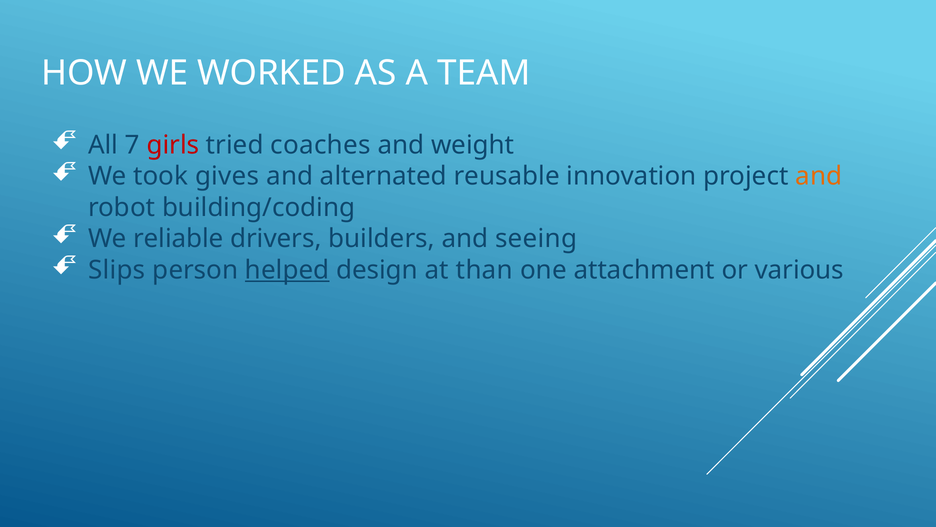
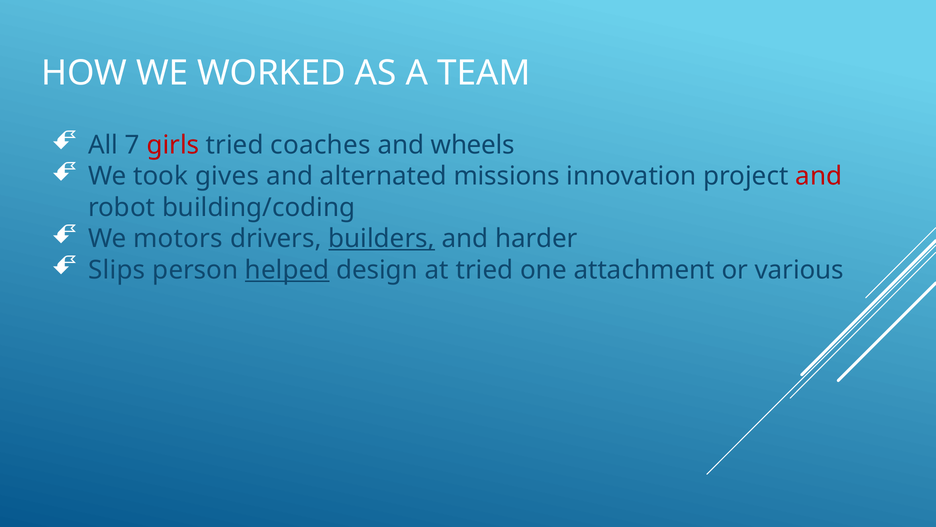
weight: weight -> wheels
reusable: reusable -> missions
and at (819, 176) colour: orange -> red
reliable: reliable -> motors
builders underline: none -> present
seeing: seeing -> harder
at than: than -> tried
